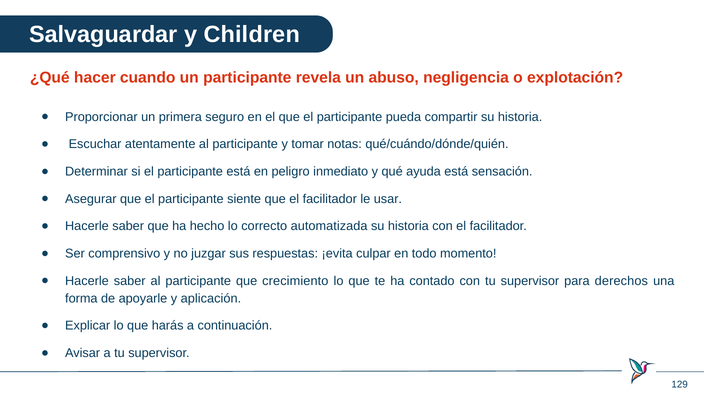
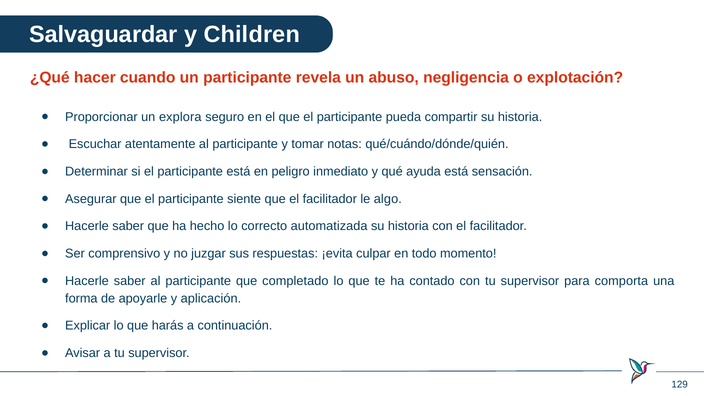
primera: primera -> explora
usar: usar -> algo
crecimiento: crecimiento -> completado
derechos: derechos -> comporta
